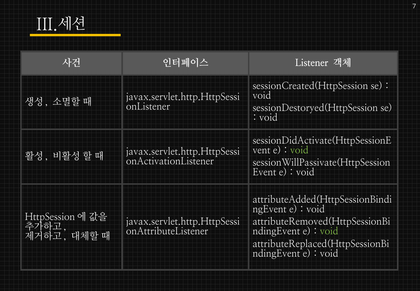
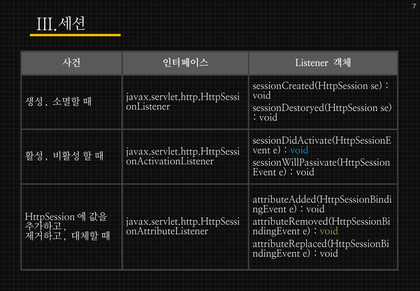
void at (299, 150) colour: light green -> light blue
